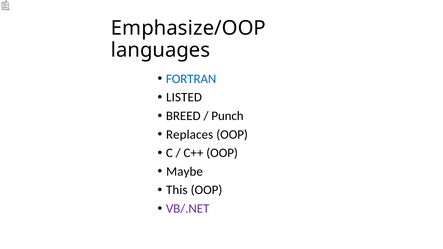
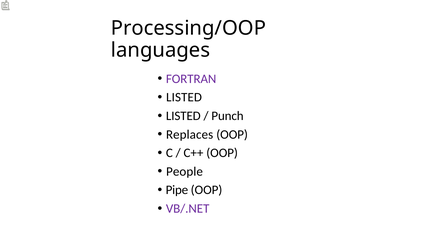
Emphasize/OOP: Emphasize/OOP -> Processing/OOP
FORTRAN colour: blue -> purple
BREED at (183, 116): BREED -> LISTED
Maybe: Maybe -> People
This: This -> Pipe
